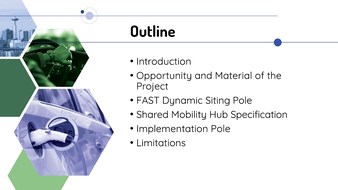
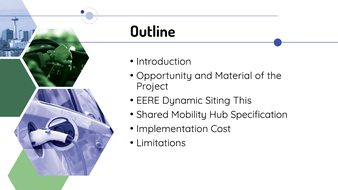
FAST: FAST -> EERE
Siting Pole: Pole -> This
Implementation Pole: Pole -> Cost
